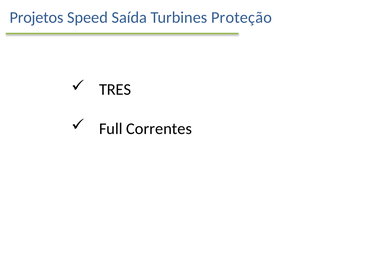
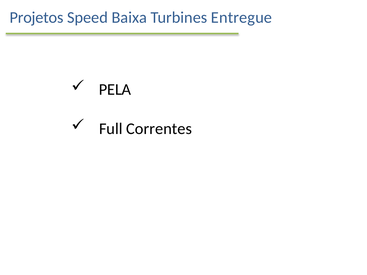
Saída: Saída -> Baixa
Proteção: Proteção -> Entregue
TRES: TRES -> PELA
